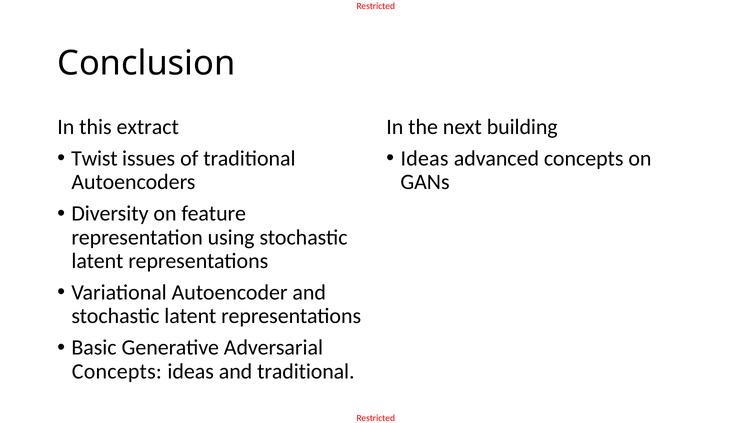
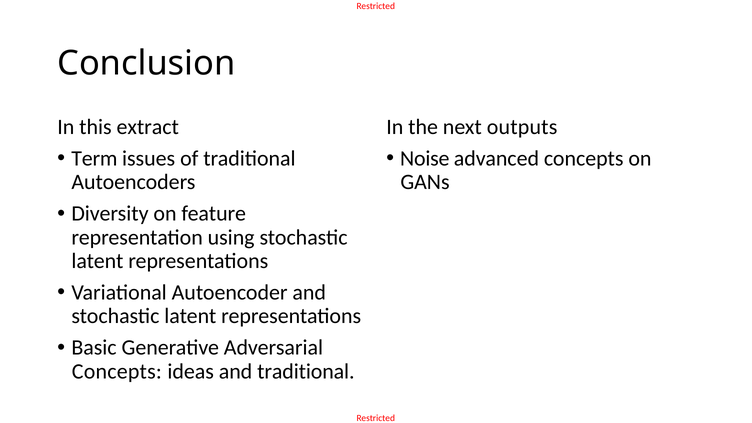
building: building -> outputs
Twist: Twist -> Term
Ideas at (425, 159): Ideas -> Noise
